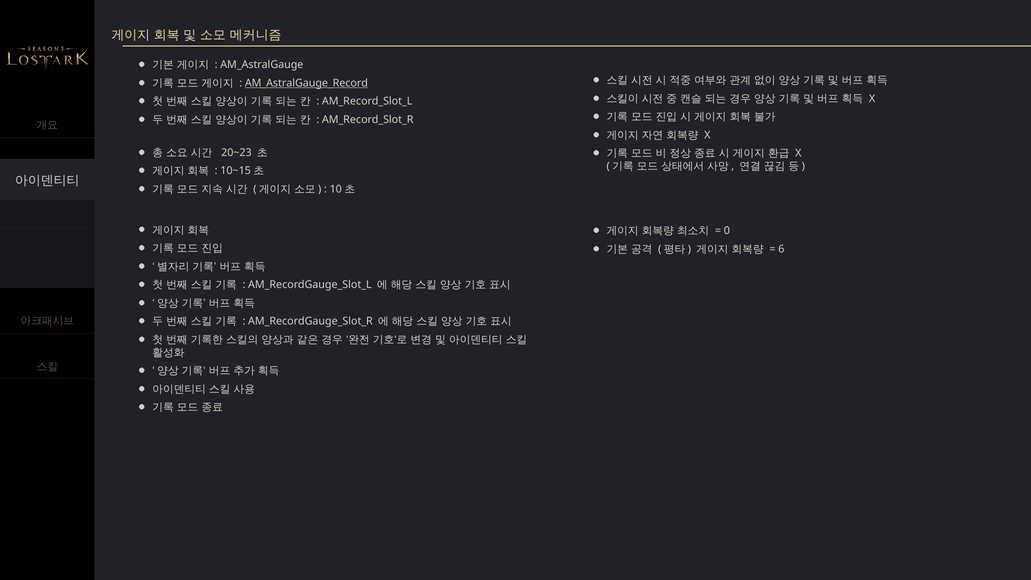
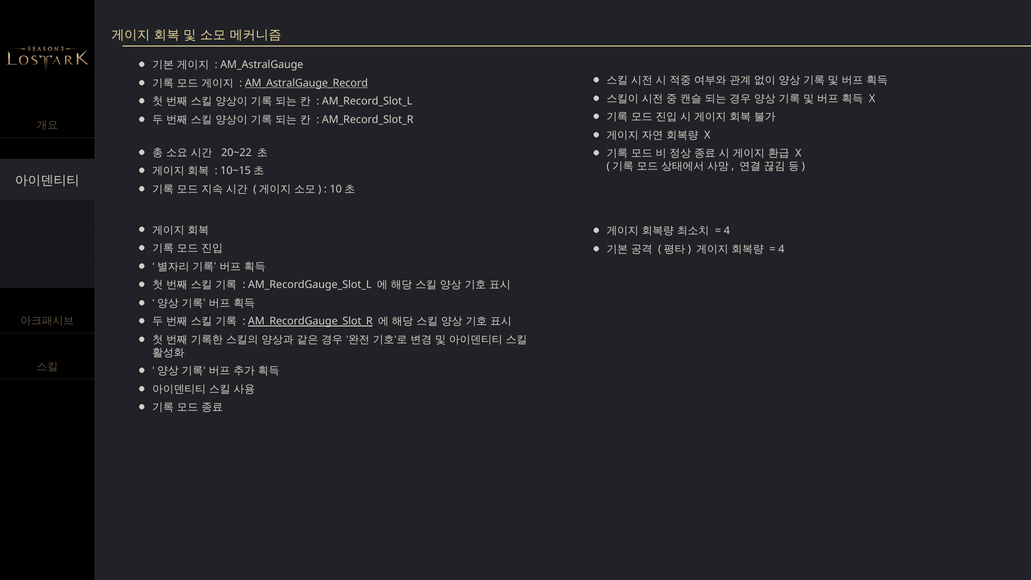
20~23: 20~23 -> 20~22
0 at (727, 231): 0 -> 4
6 at (781, 249): 6 -> 4
AM_RecordGauge_Slot_R underline: none -> present
